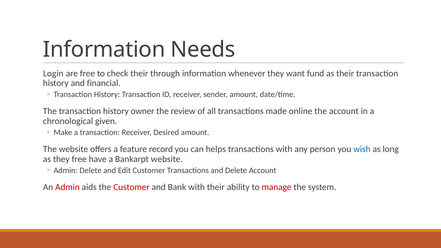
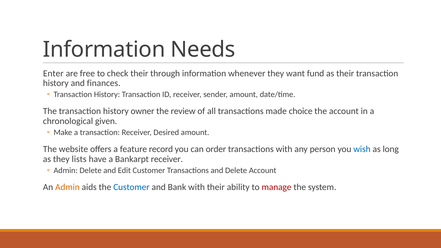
Login: Login -> Enter
financial: financial -> finances
online: online -> choice
helps: helps -> order
they free: free -> lists
Bankarpt website: website -> receiver
Admin at (67, 187) colour: red -> orange
Customer at (131, 187) colour: red -> blue
